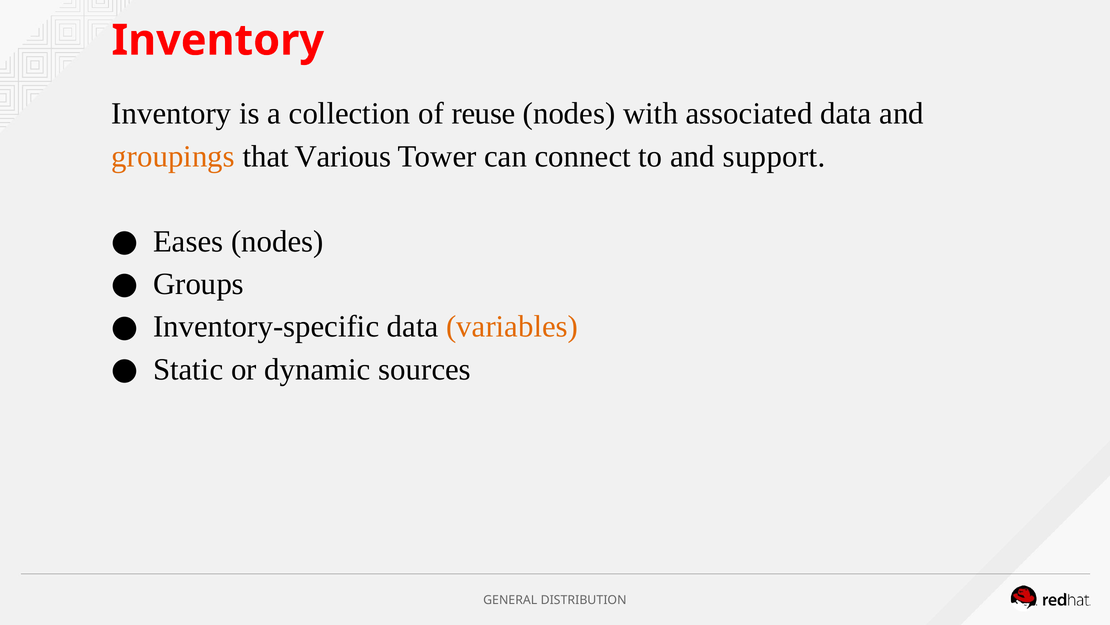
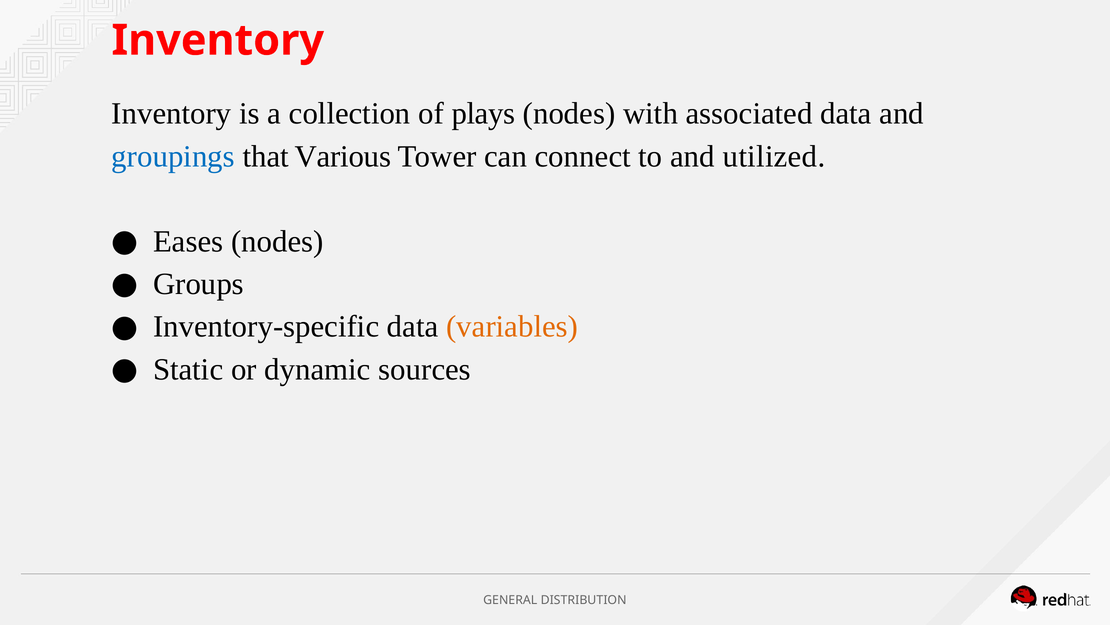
reuse: reuse -> plays
groupings colour: orange -> blue
support: support -> utilized
